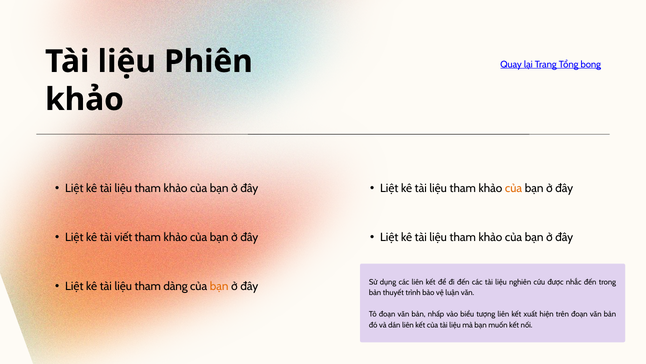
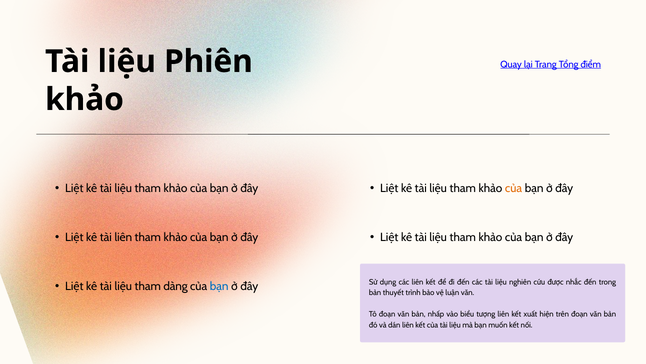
bong: bong -> điểm
tài viết: viết -> liên
bạn at (219, 286) colour: orange -> blue
